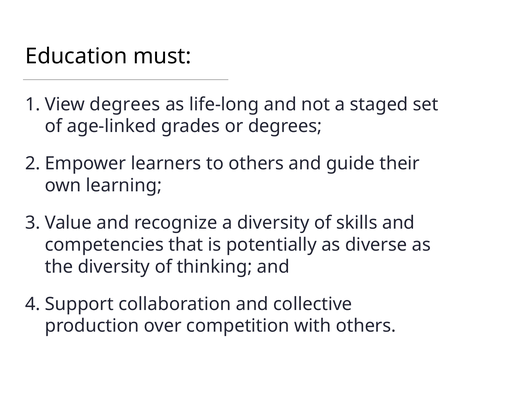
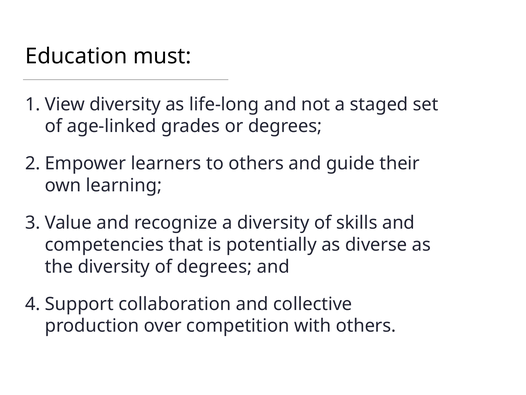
degrees at (125, 104): degrees -> diversity
of thinking: thinking -> degrees
